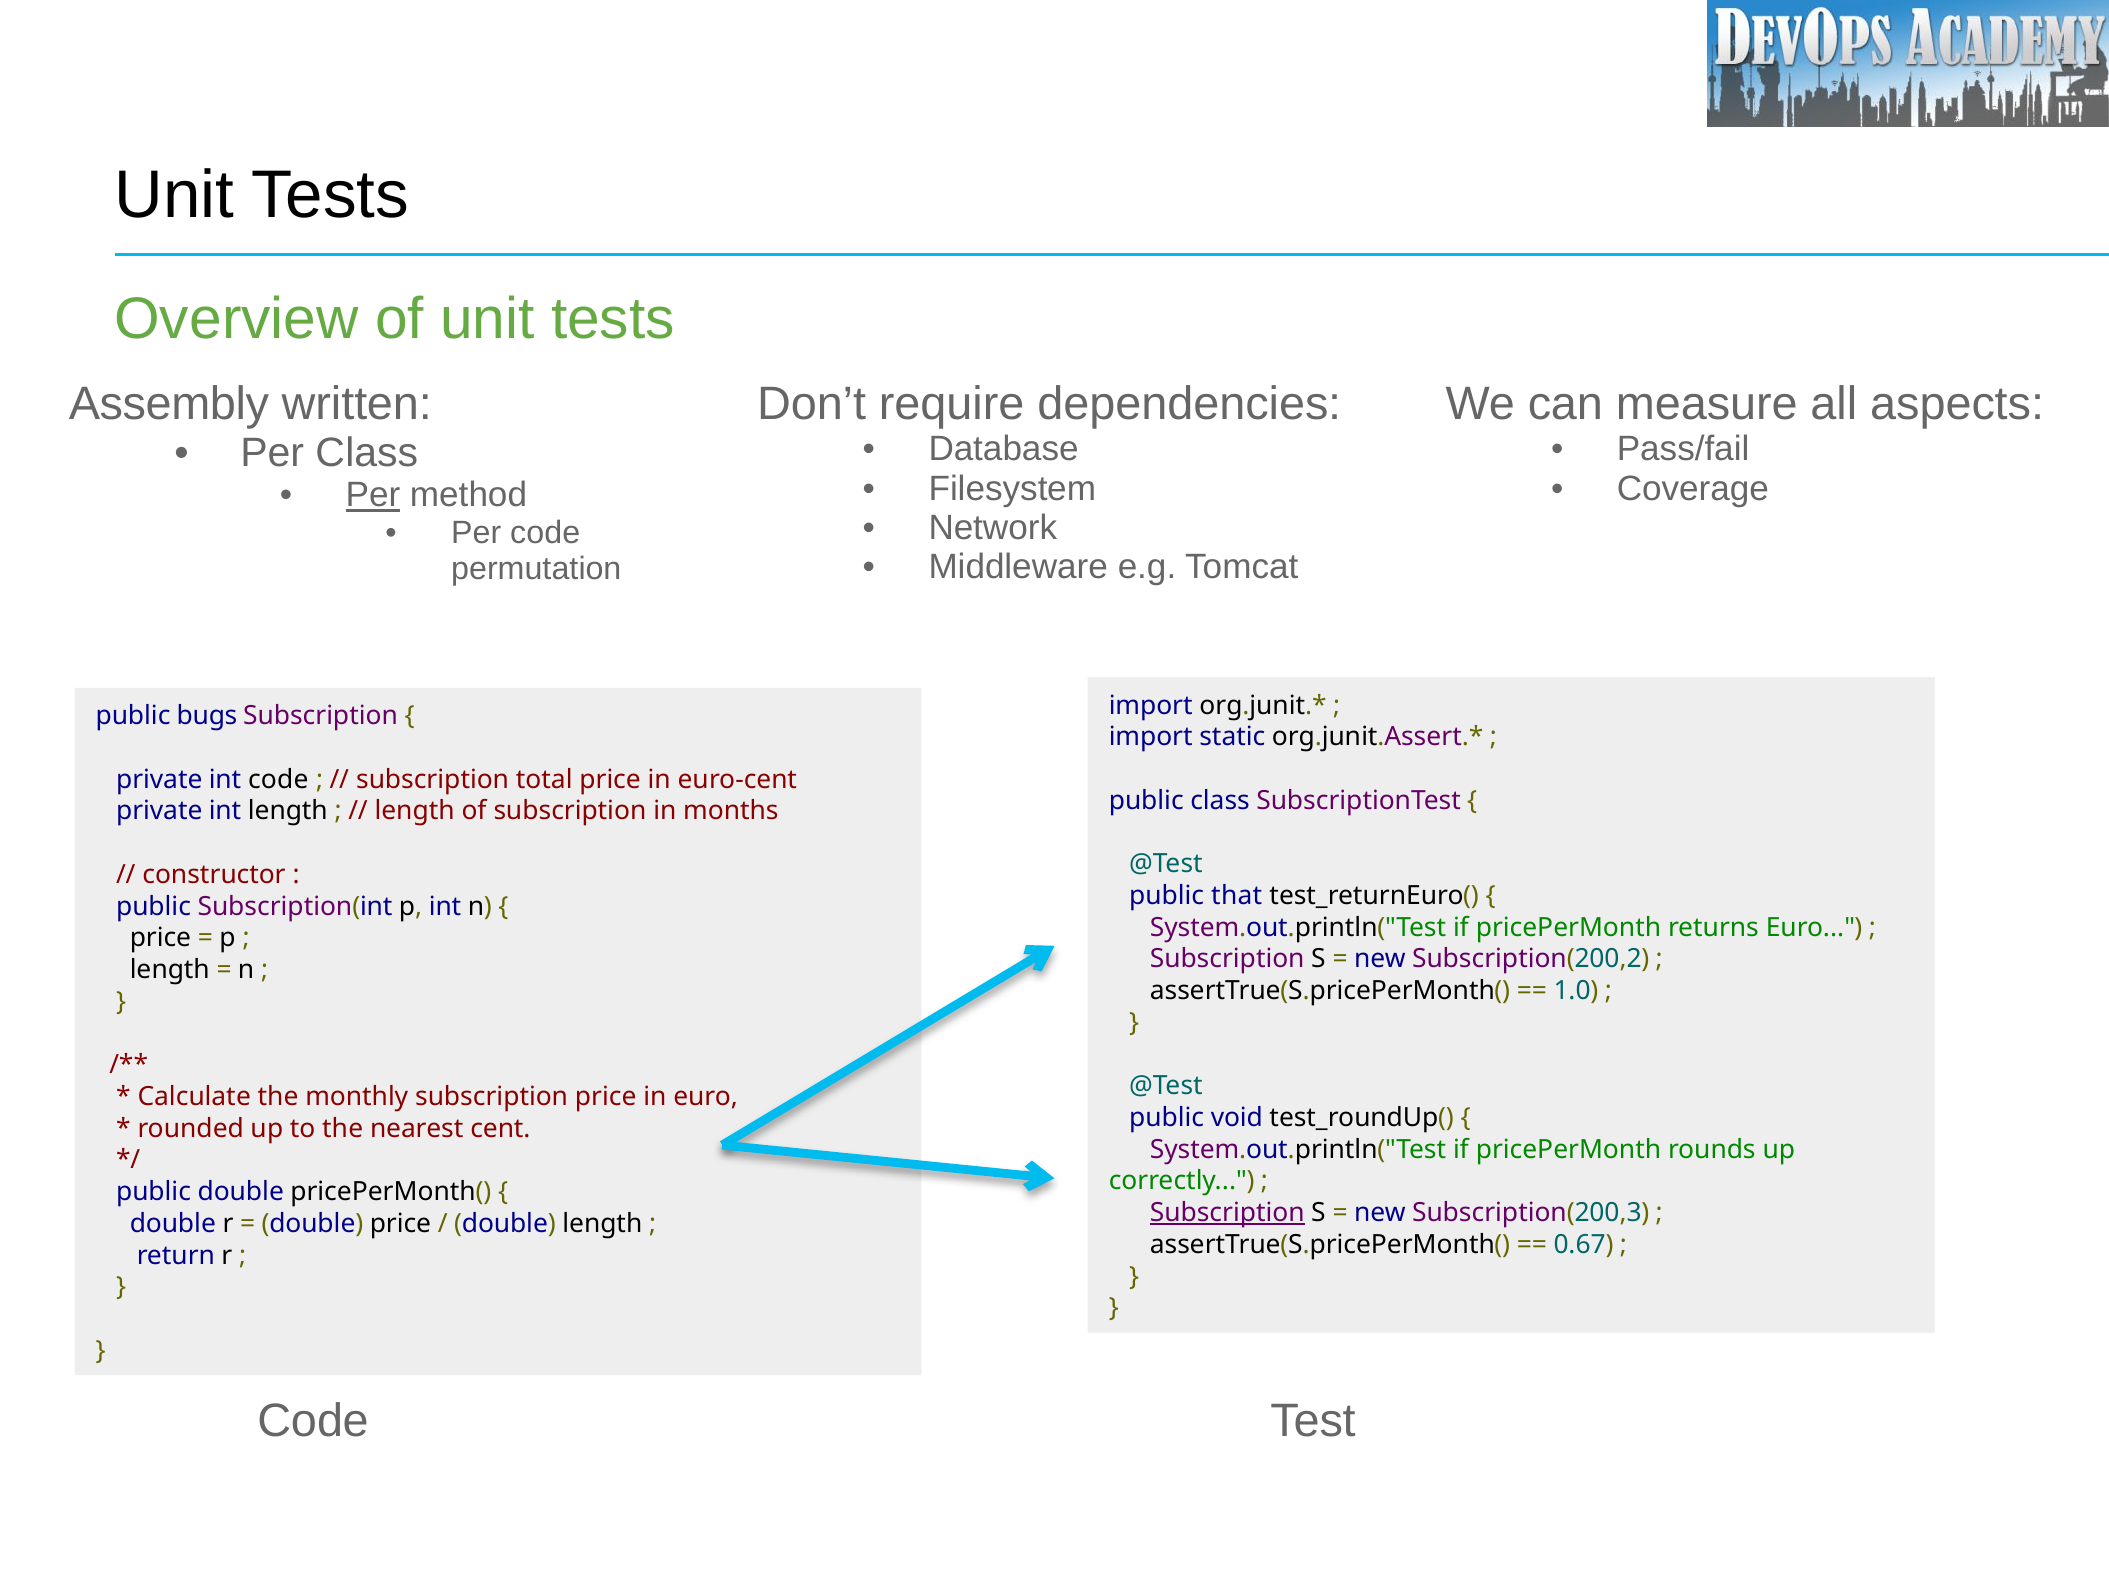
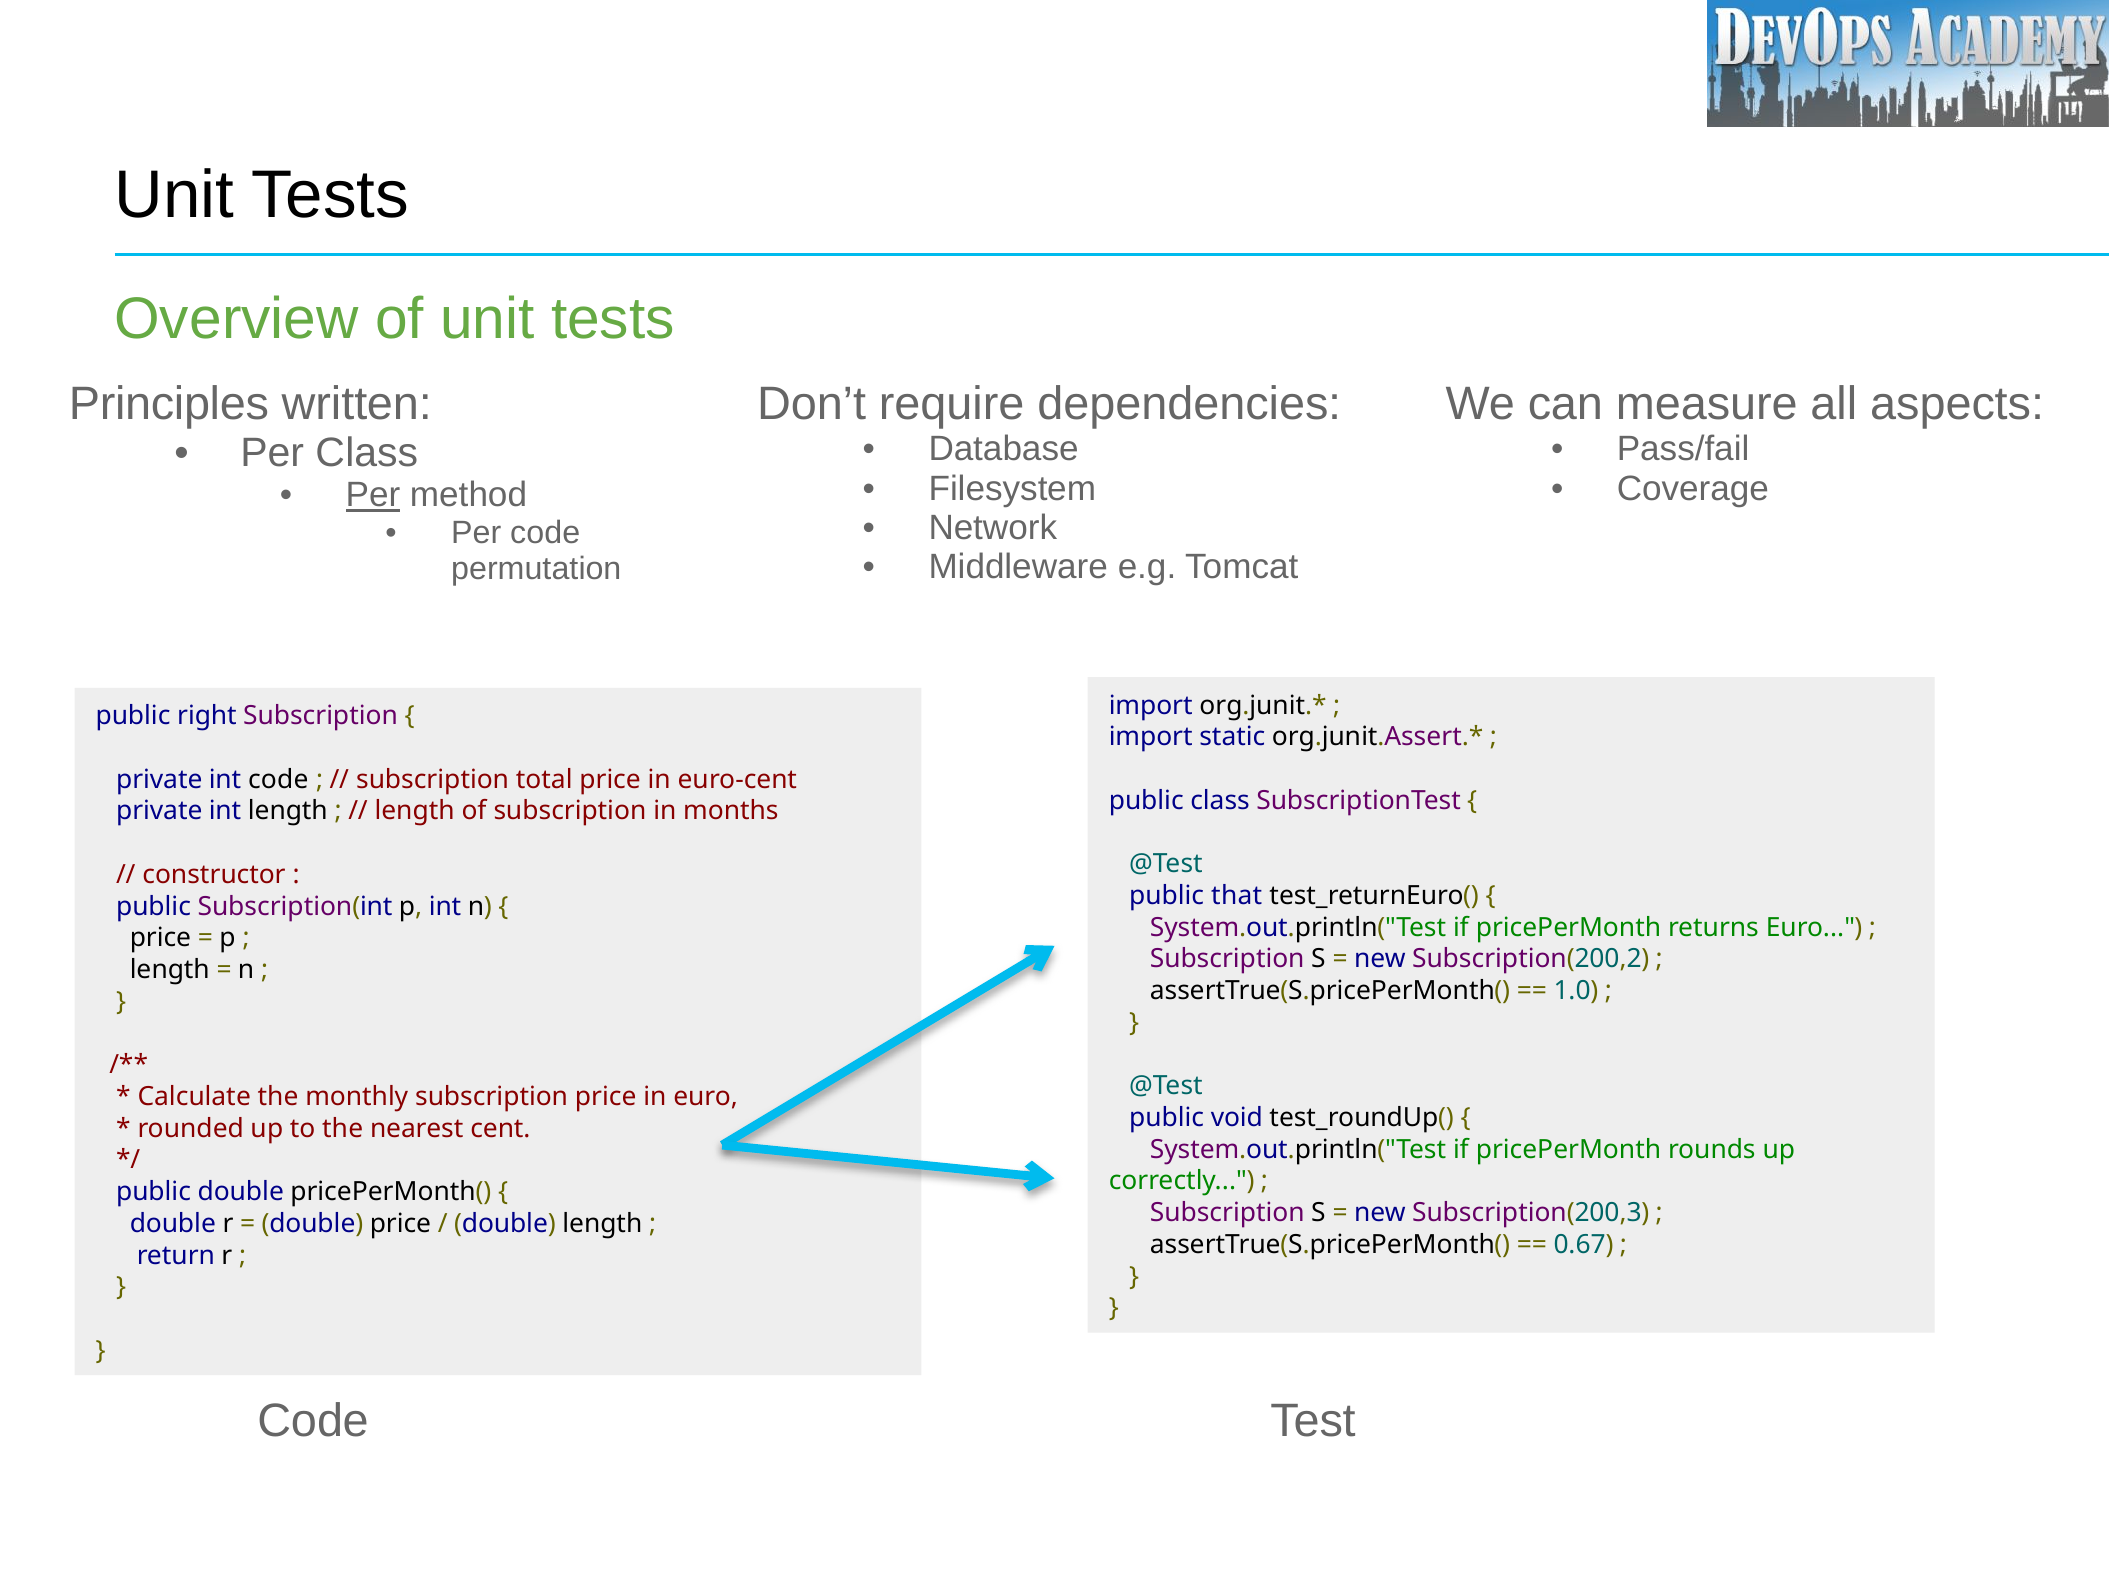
Assembly: Assembly -> Principles
bugs: bugs -> right
Subscription at (1227, 1213) underline: present -> none
